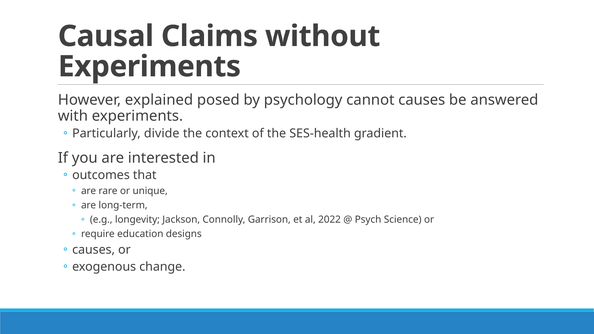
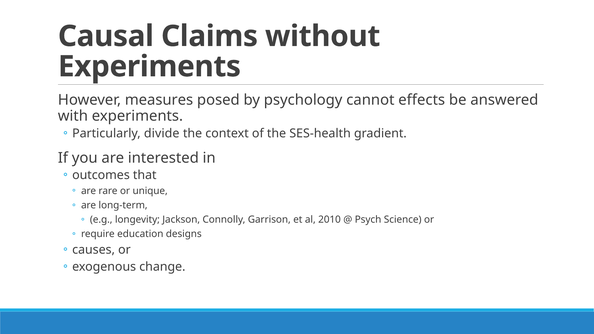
explained: explained -> measures
cannot causes: causes -> effects
2022: 2022 -> 2010
